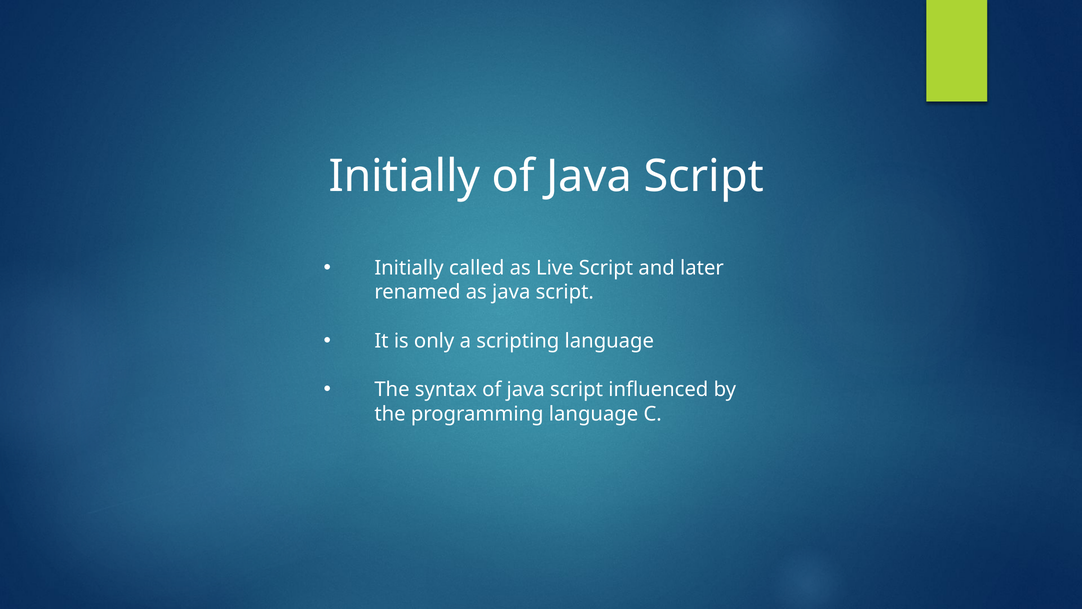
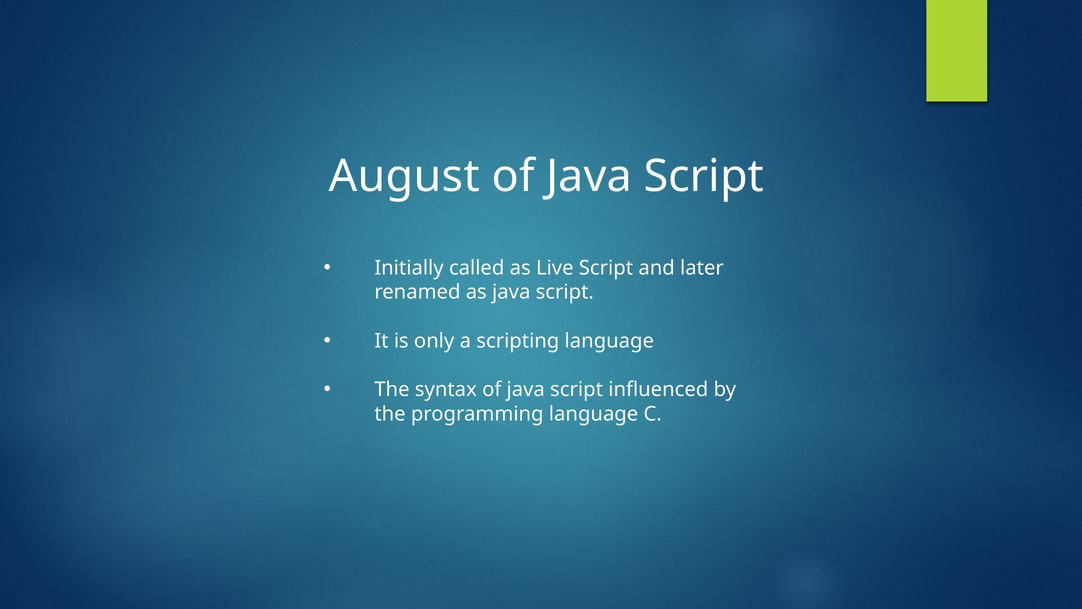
Initially at (405, 176): Initially -> August
